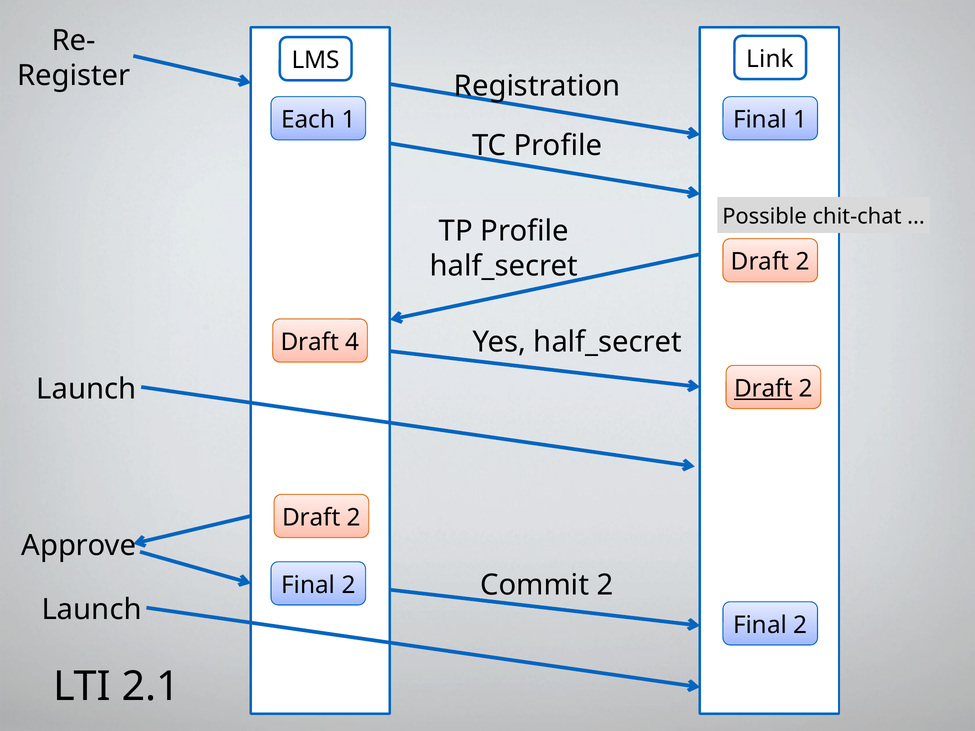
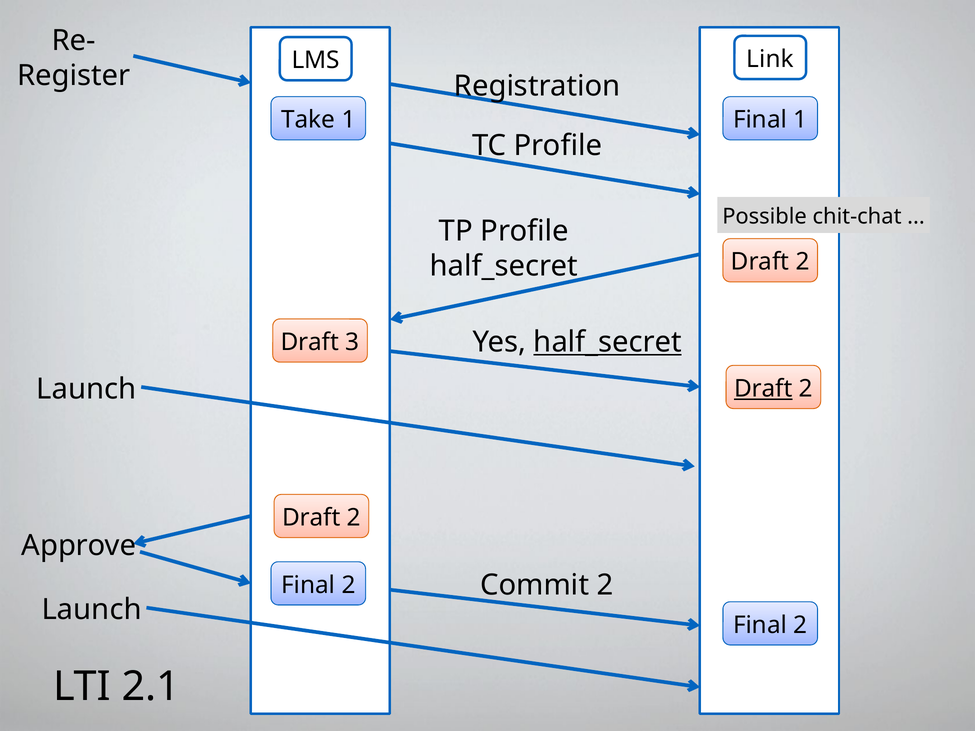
Each: Each -> Take
half_secret at (608, 342) underline: none -> present
4: 4 -> 3
